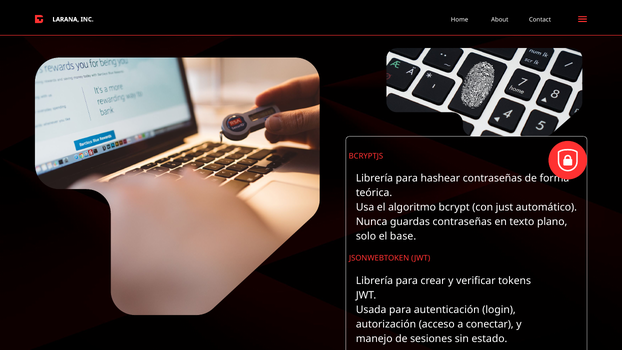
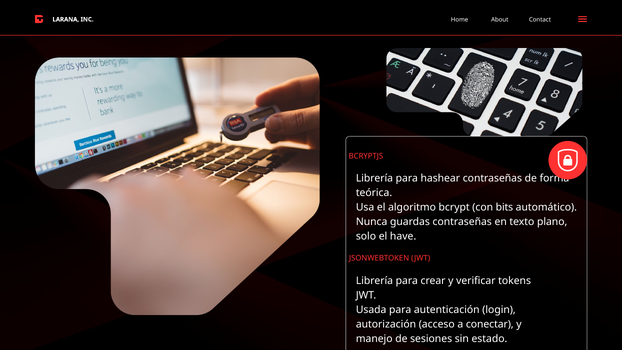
just: just -> bits
base: base -> have
